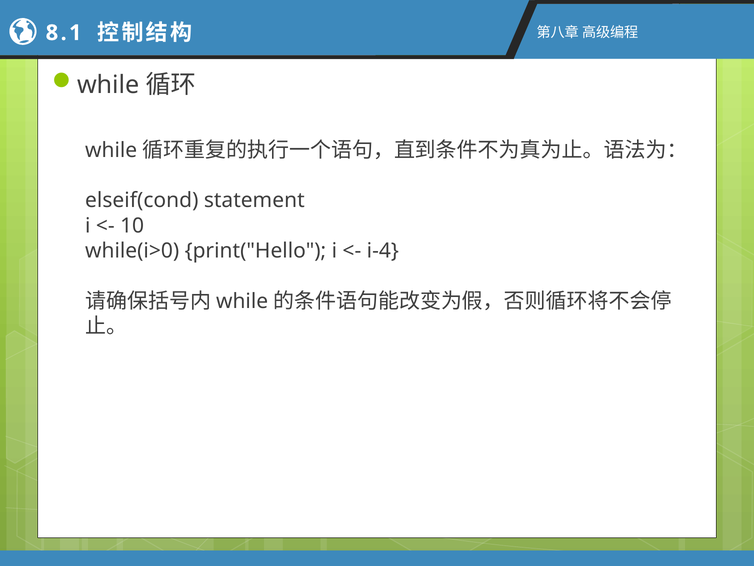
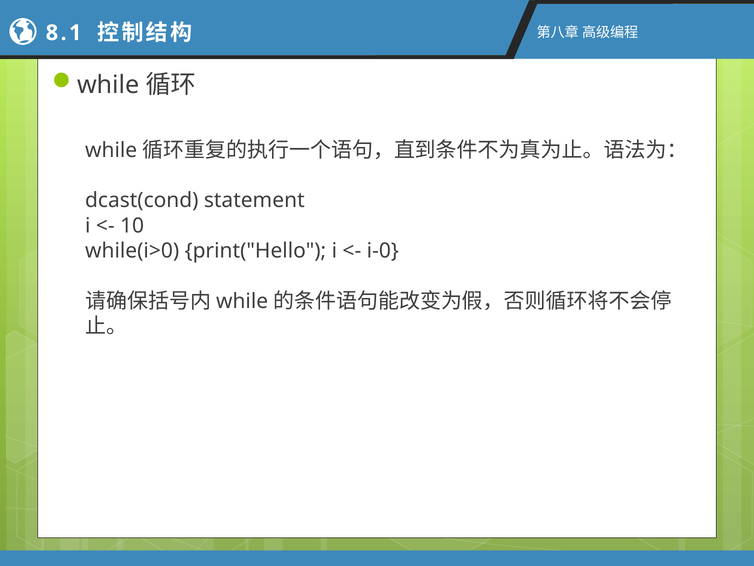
elseif(cond: elseif(cond -> dcast(cond
i-4: i-4 -> i-0
